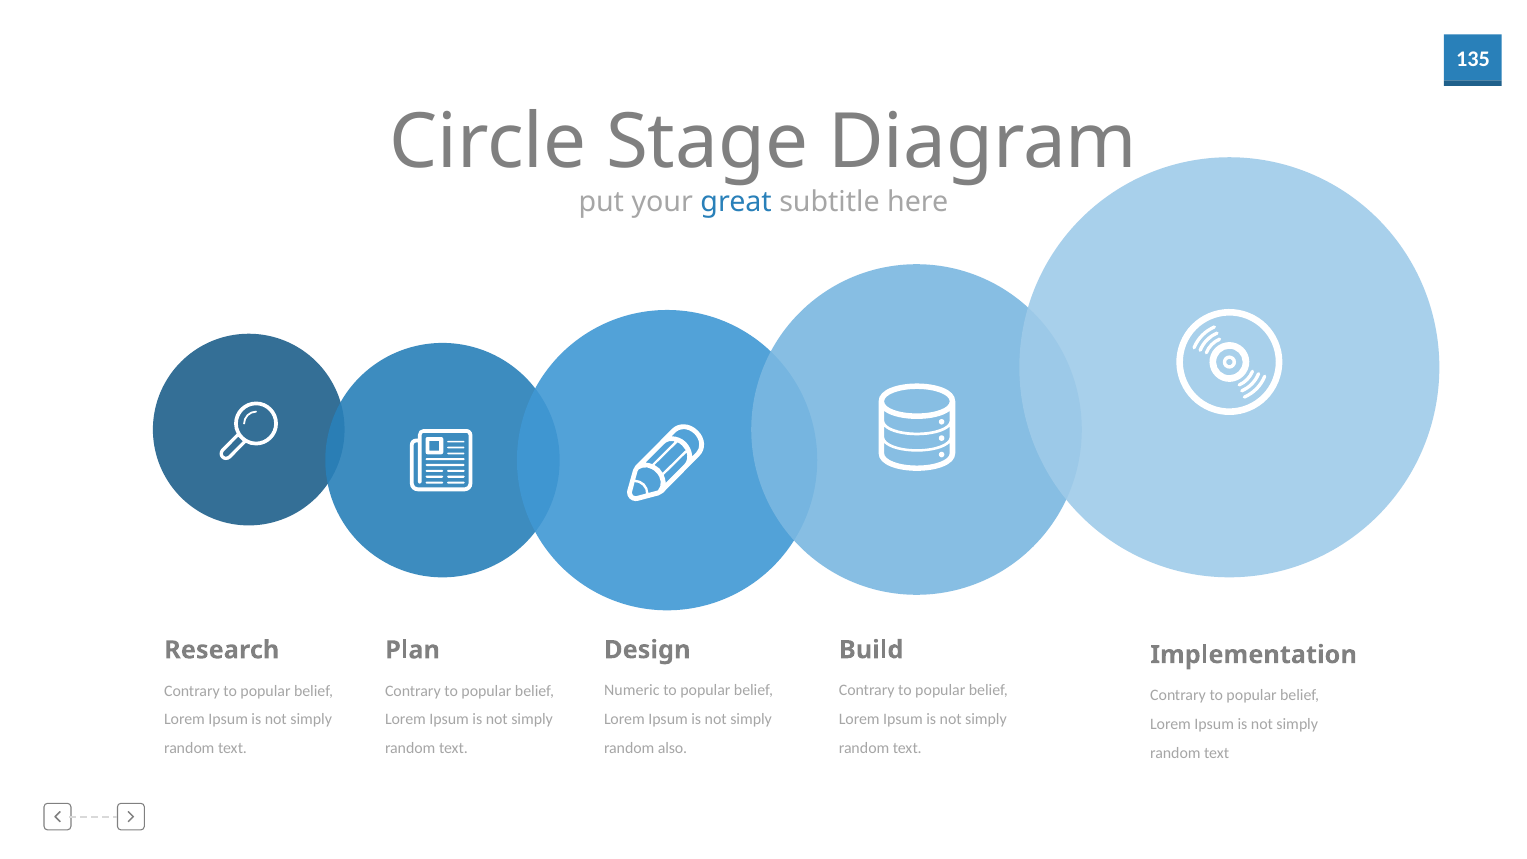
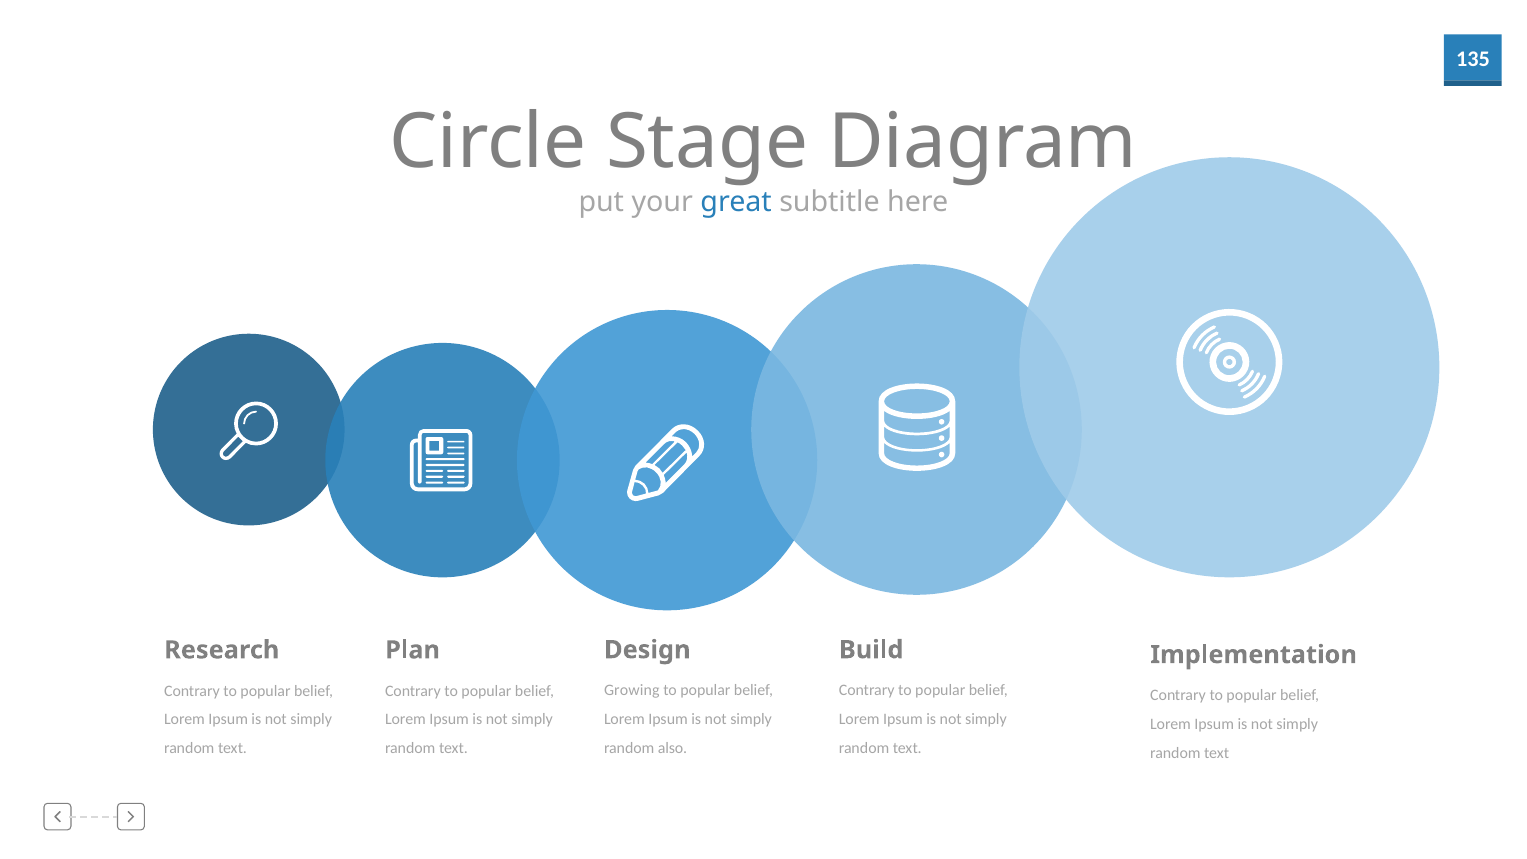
Numeric: Numeric -> Growing
